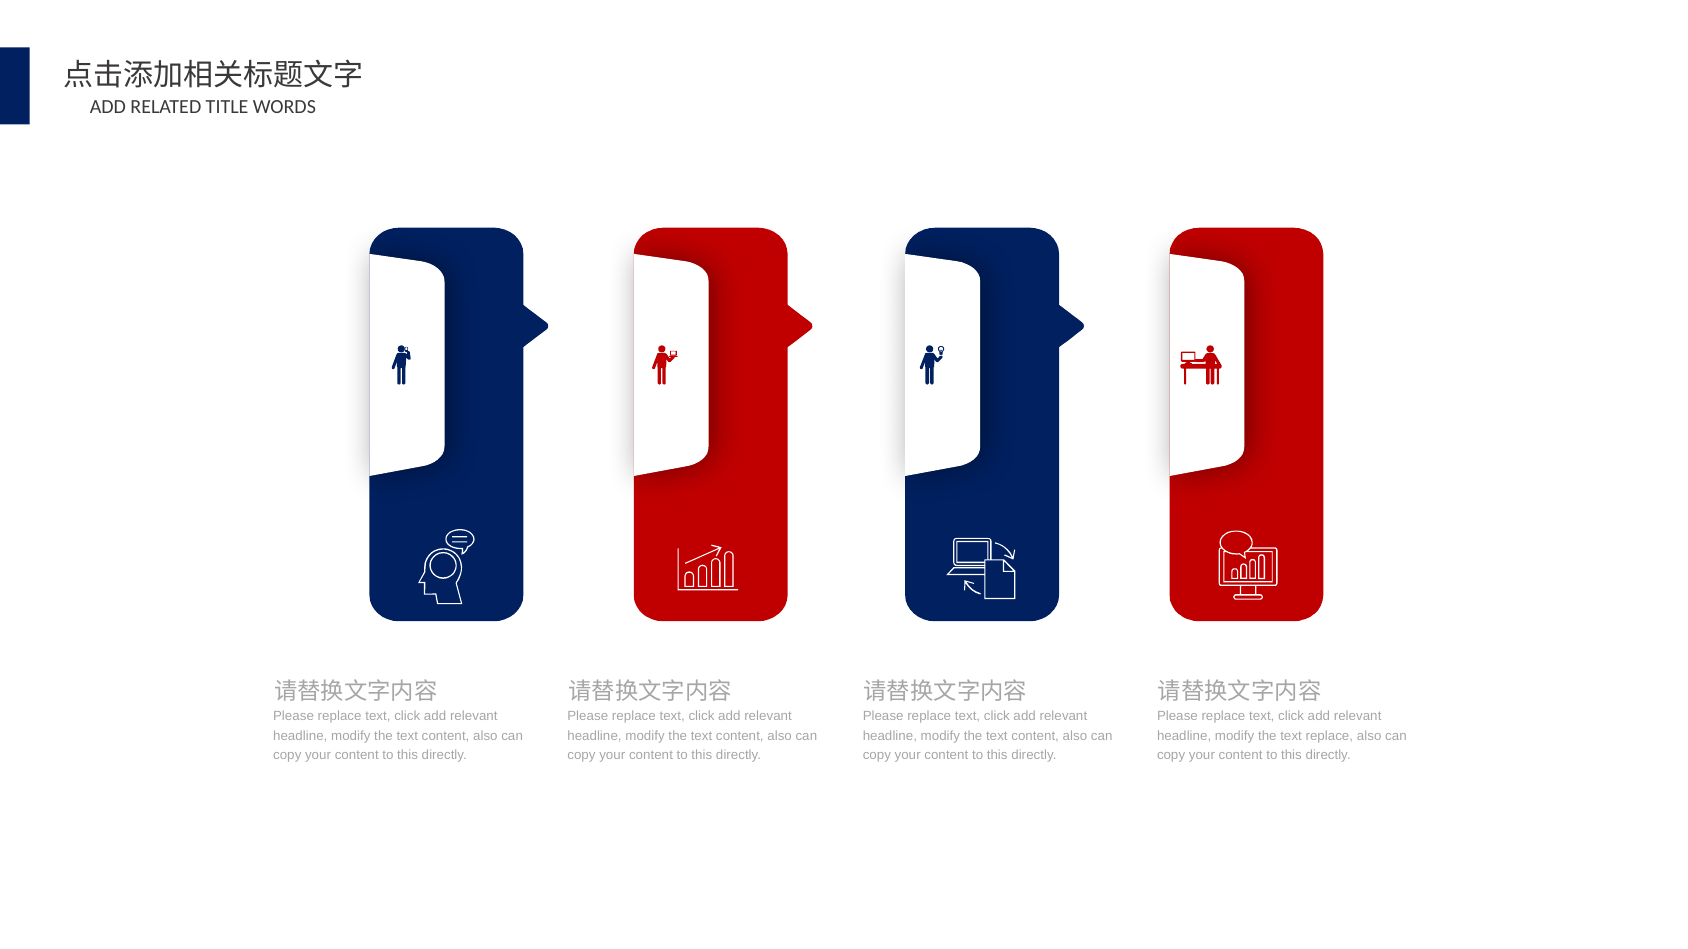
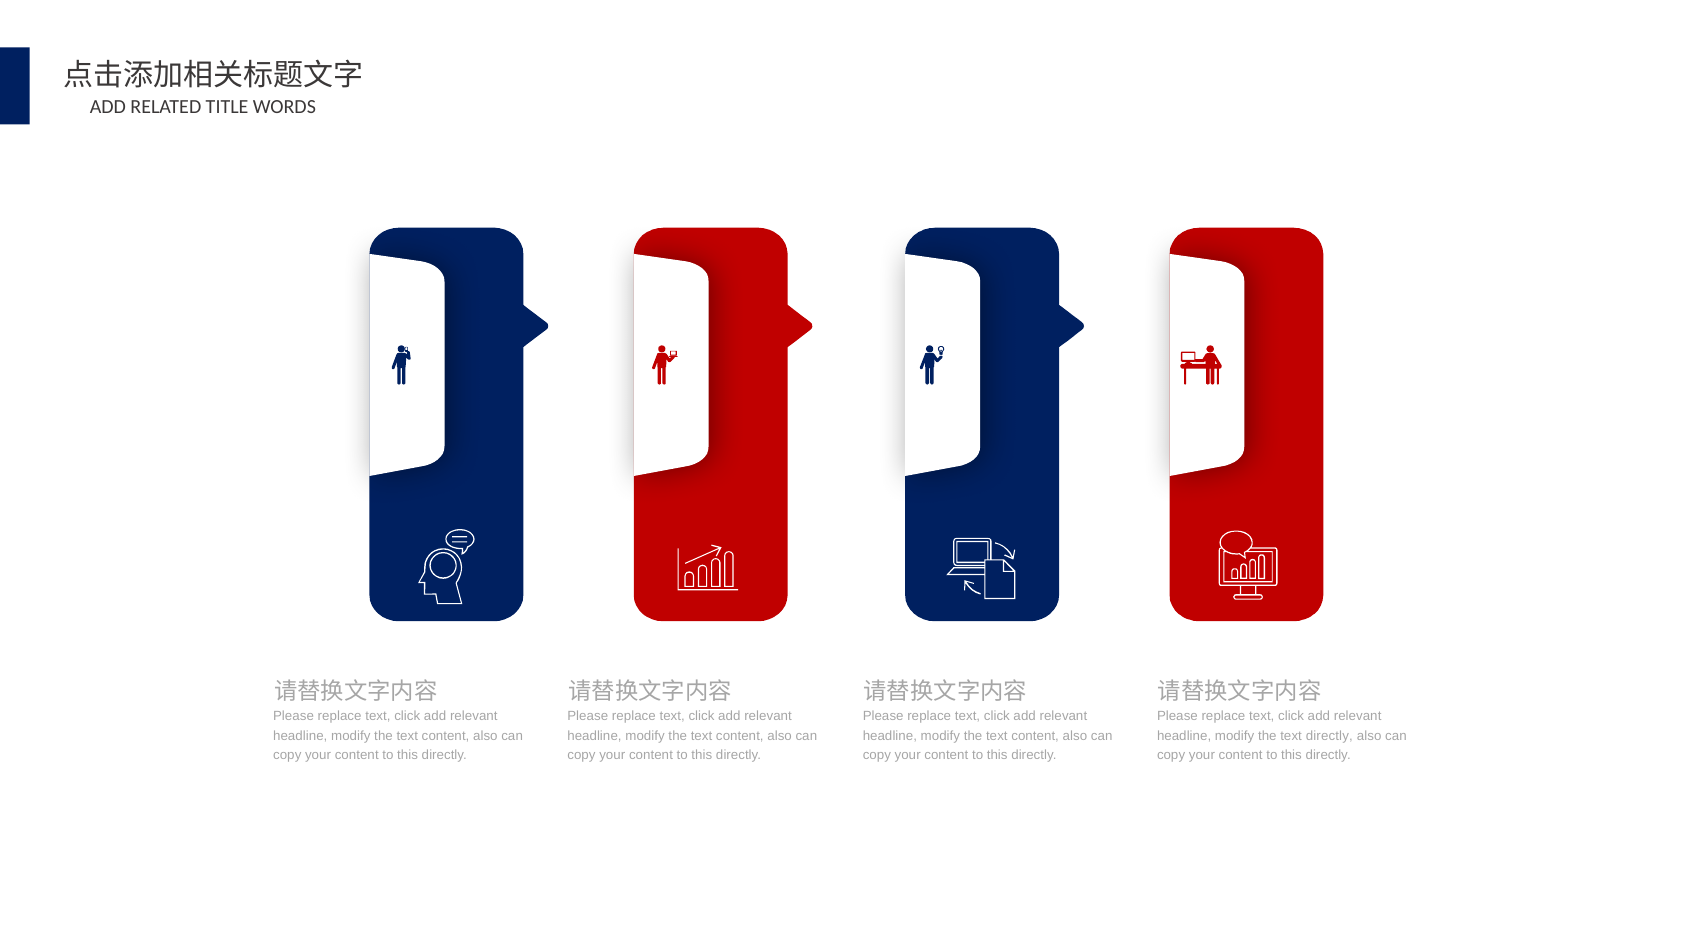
text replace: replace -> directly
